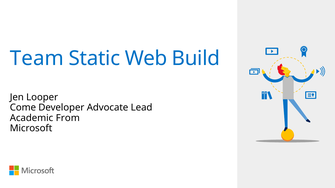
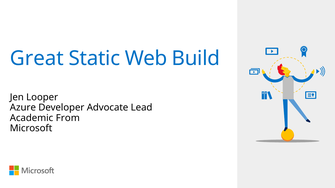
Team: Team -> Great
Come: Come -> Azure
